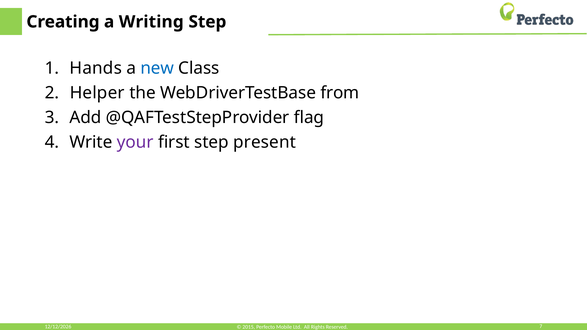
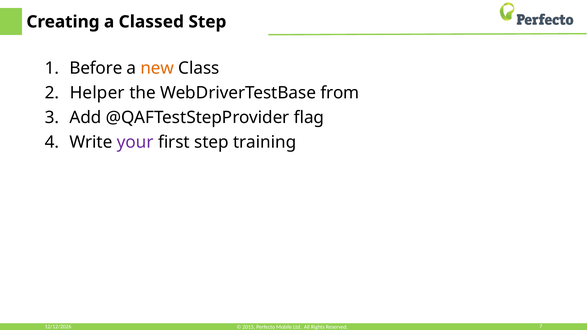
Writing: Writing -> Classed
Hands: Hands -> Before
new colour: blue -> orange
present: present -> training
